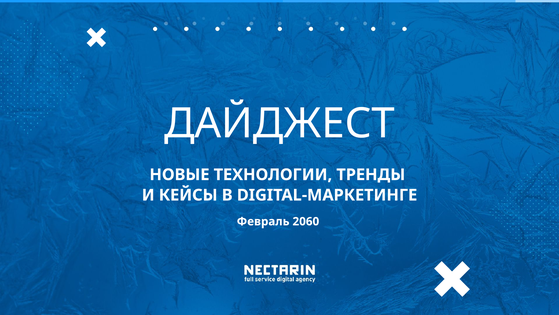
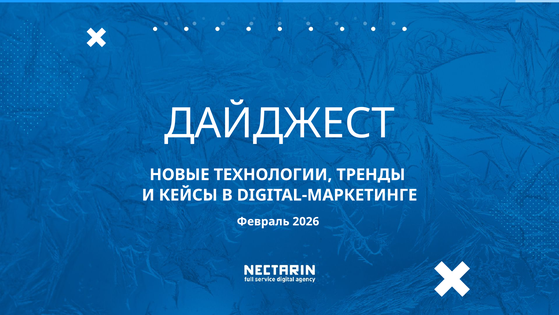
2060: 2060 -> 2026
